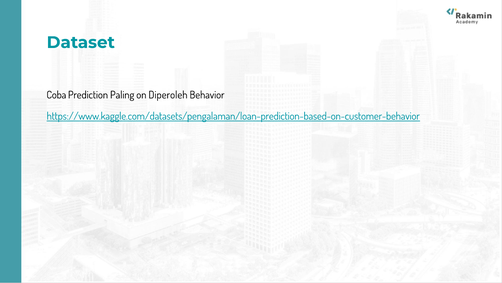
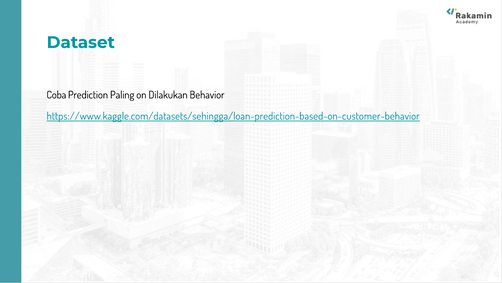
Diperoleh: Diperoleh -> Dilakukan
https://www.kaggle.com/datasets/pengalaman/loan-prediction-based-on-customer-behavior: https://www.kaggle.com/datasets/pengalaman/loan-prediction-based-on-customer-behavior -> https://www.kaggle.com/datasets/sehingga/loan-prediction-based-on-customer-behavior
